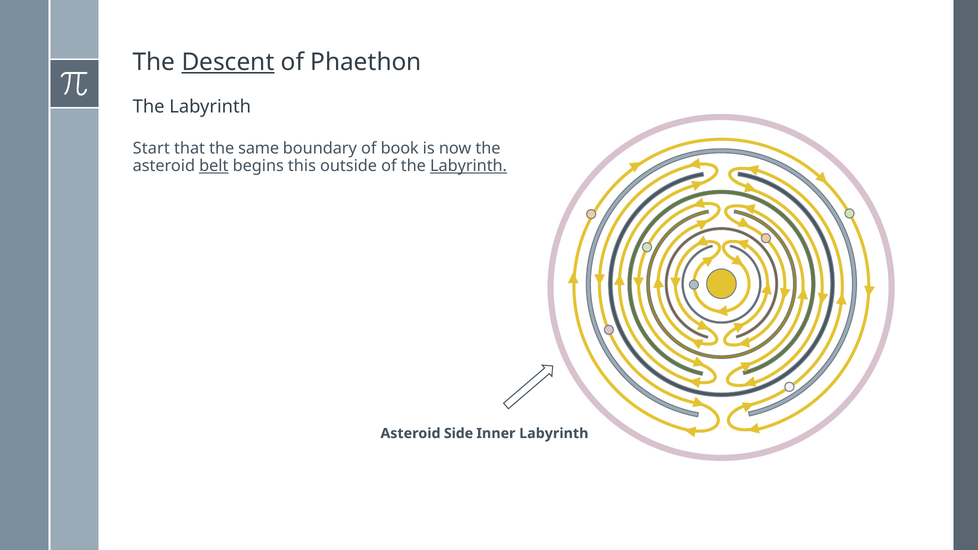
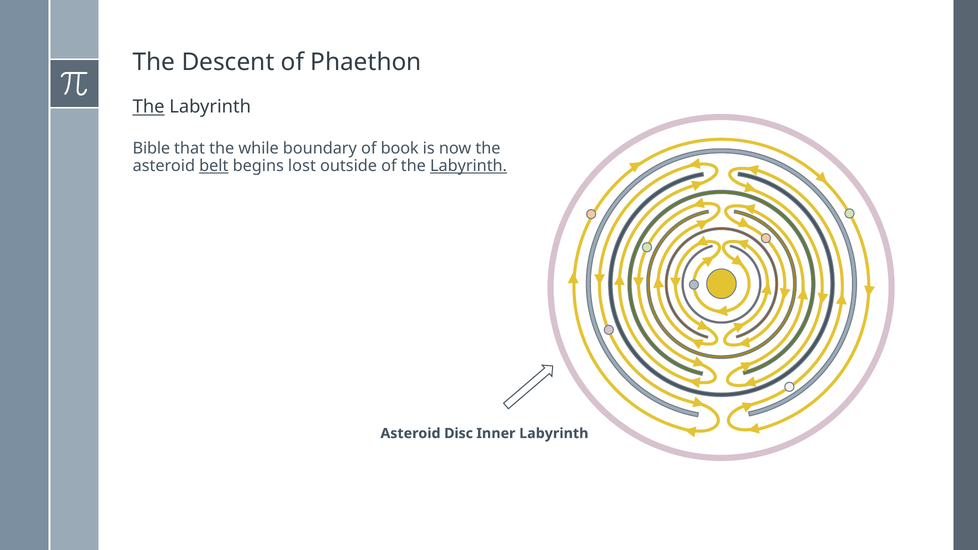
Descent underline: present -> none
The at (149, 107) underline: none -> present
Start: Start -> Bible
same: same -> while
this: this -> lost
Side: Side -> Disc
